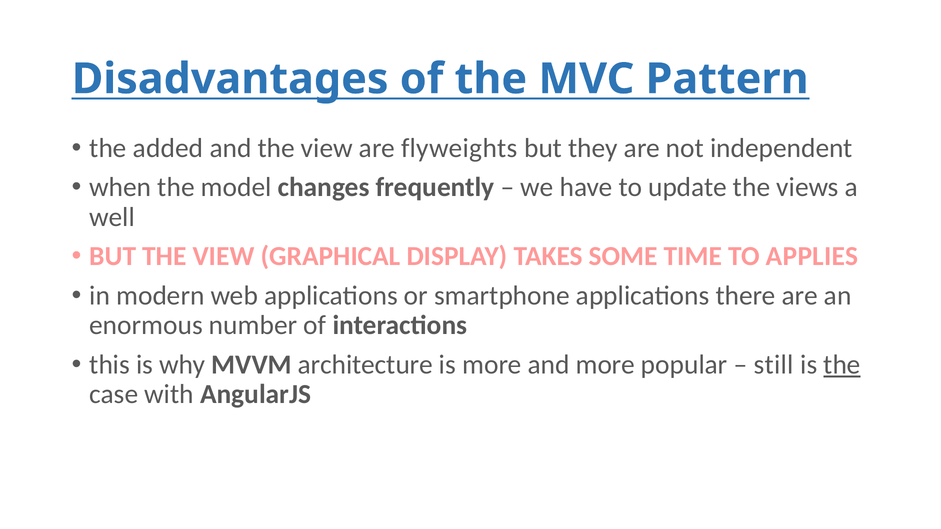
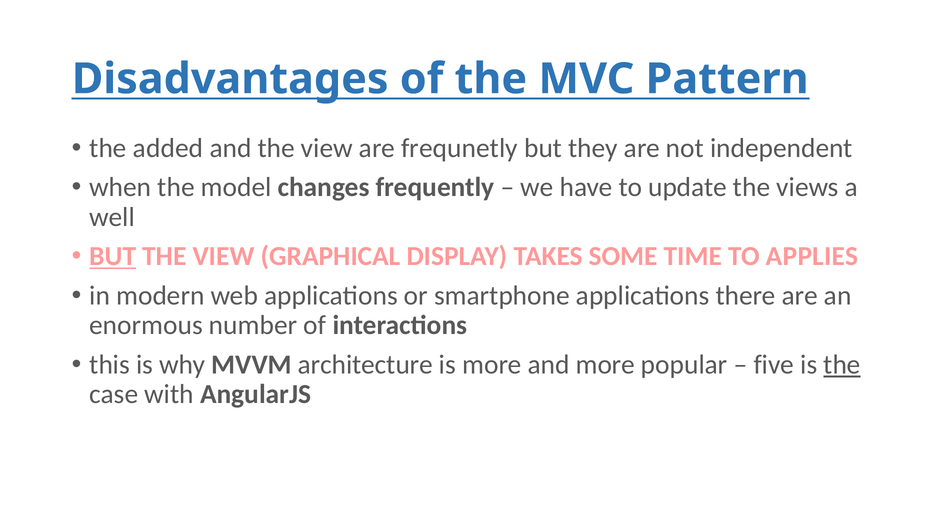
flyweights: flyweights -> frequnetly
BUT at (113, 256) underline: none -> present
still: still -> five
